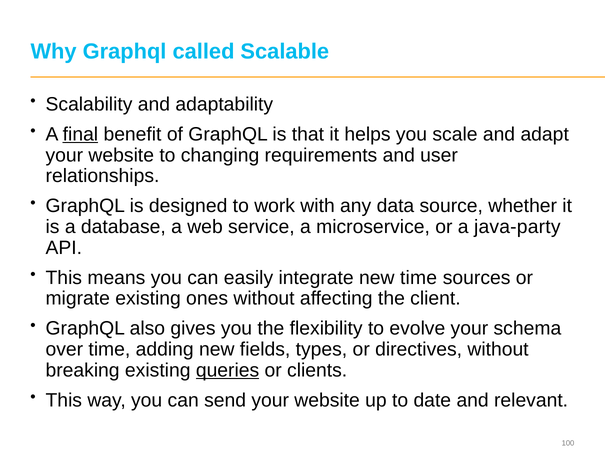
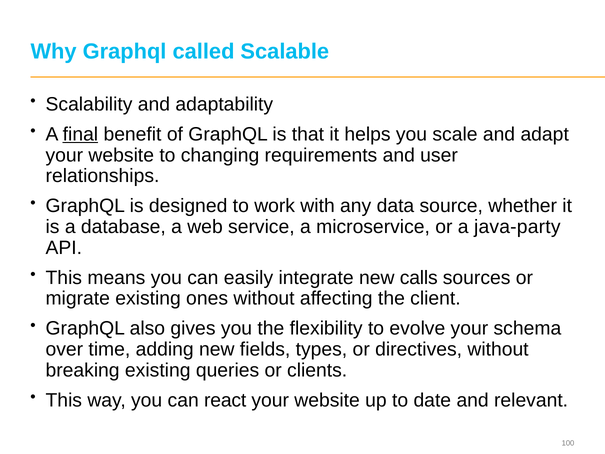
new time: time -> calls
queries underline: present -> none
send: send -> react
